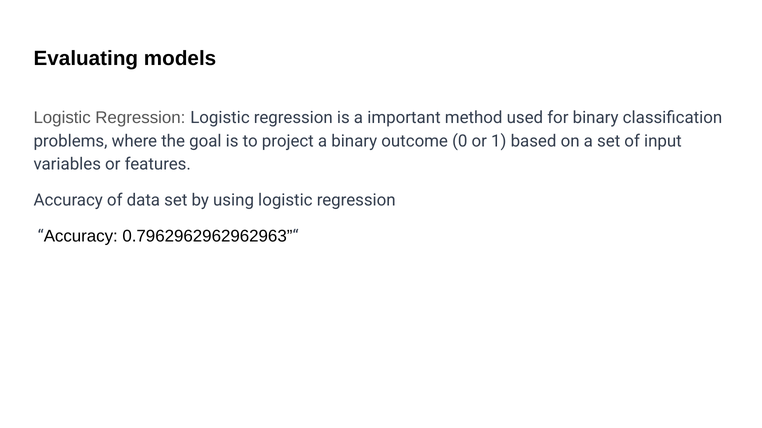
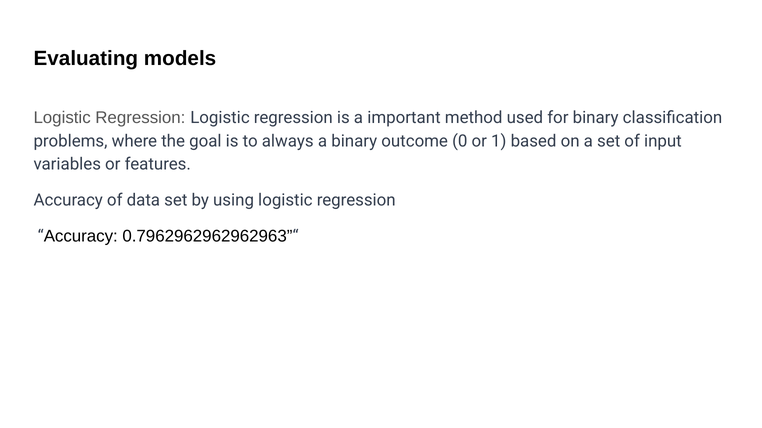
project: project -> always
